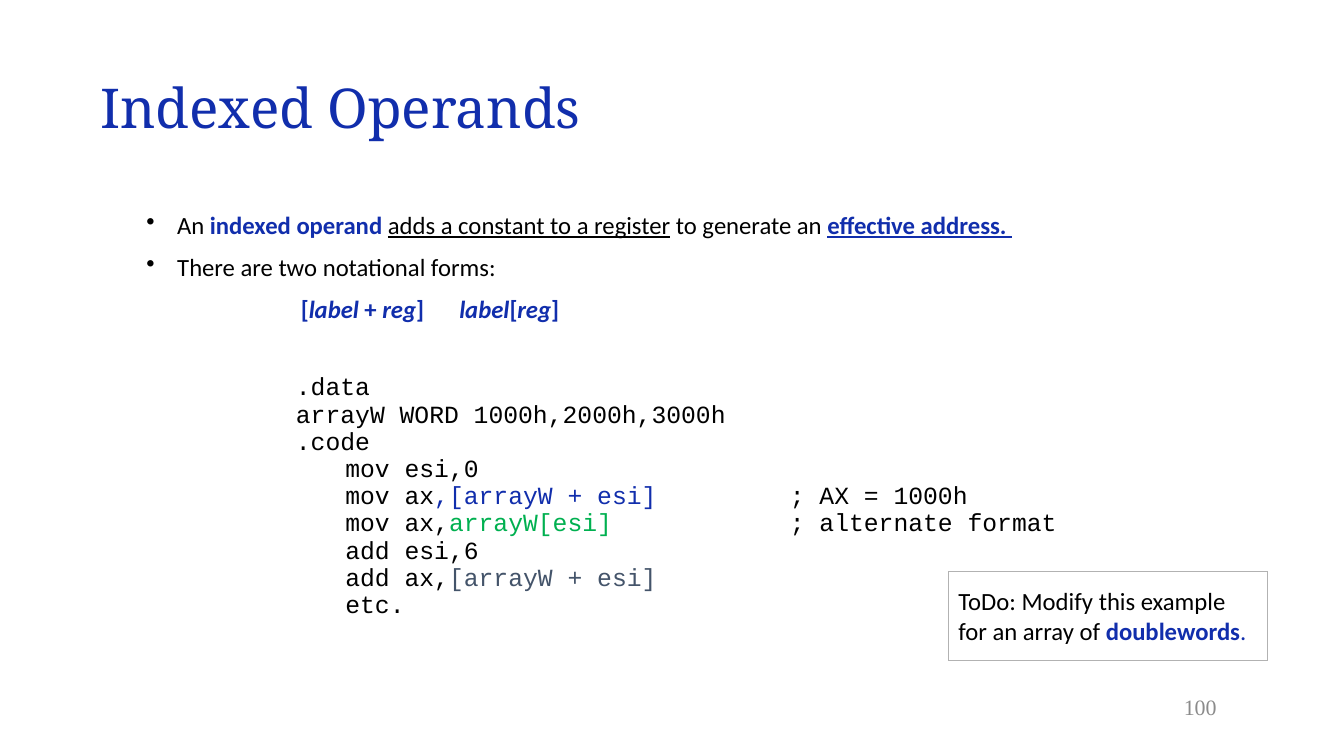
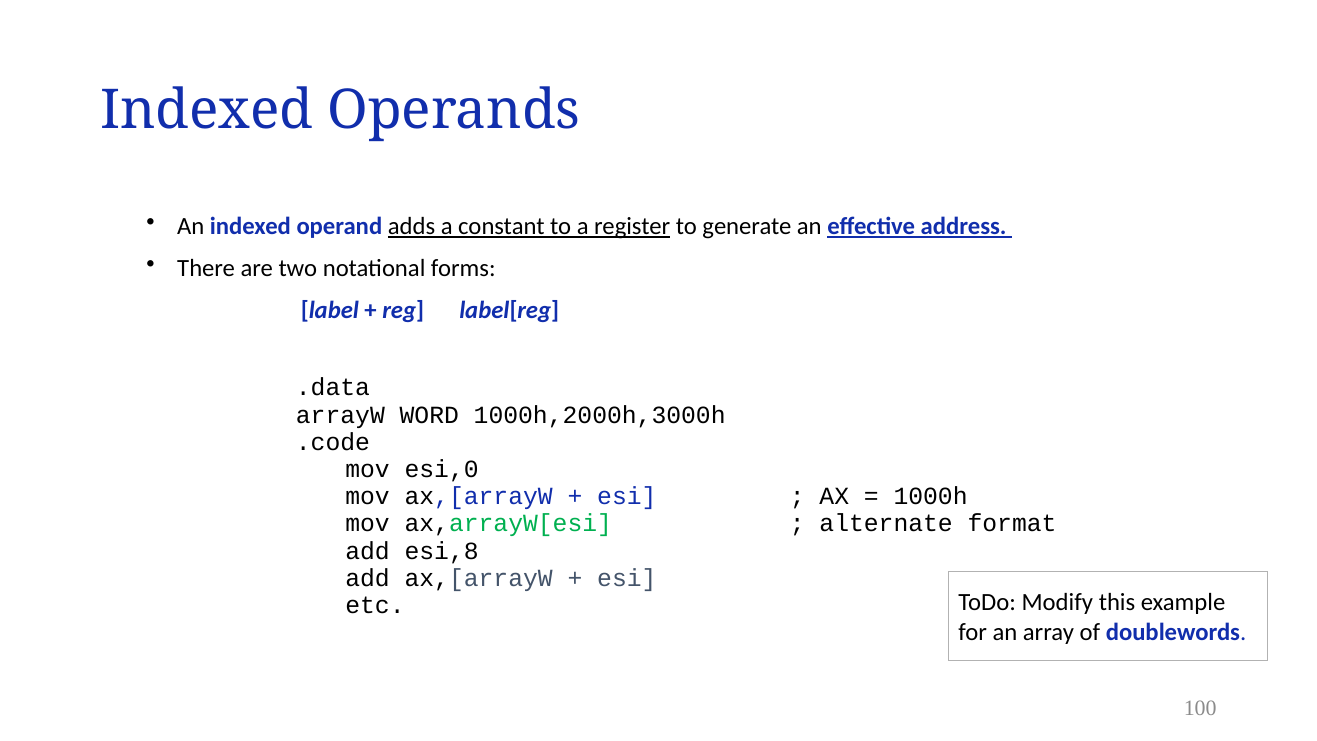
esi,6: esi,6 -> esi,8
